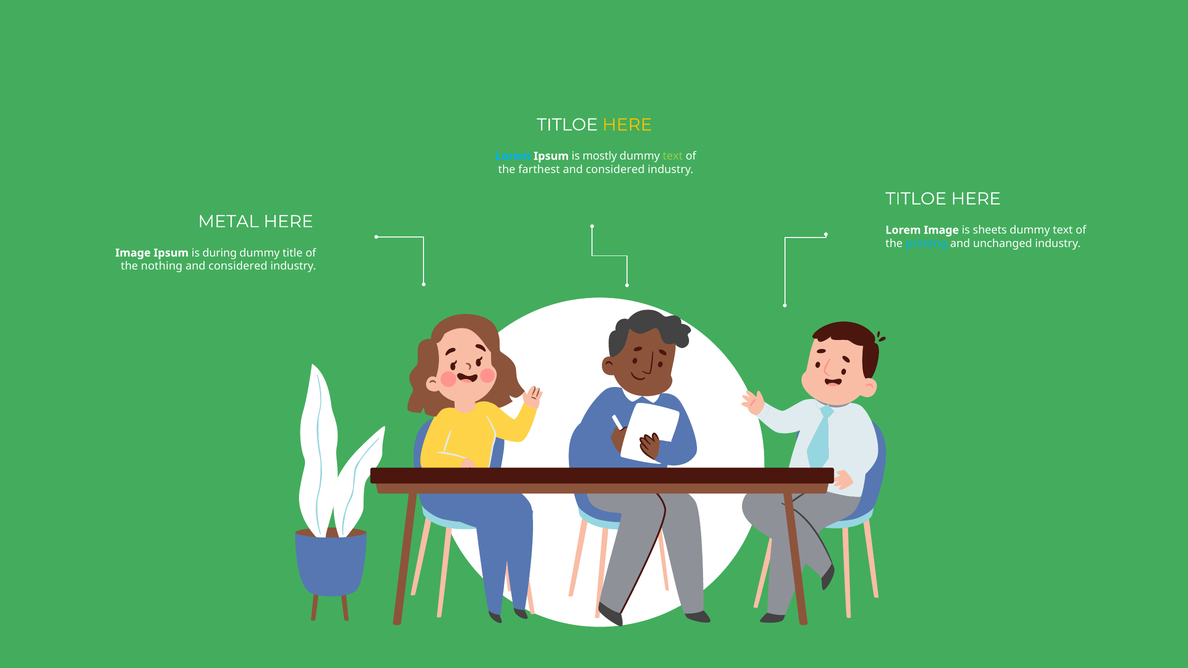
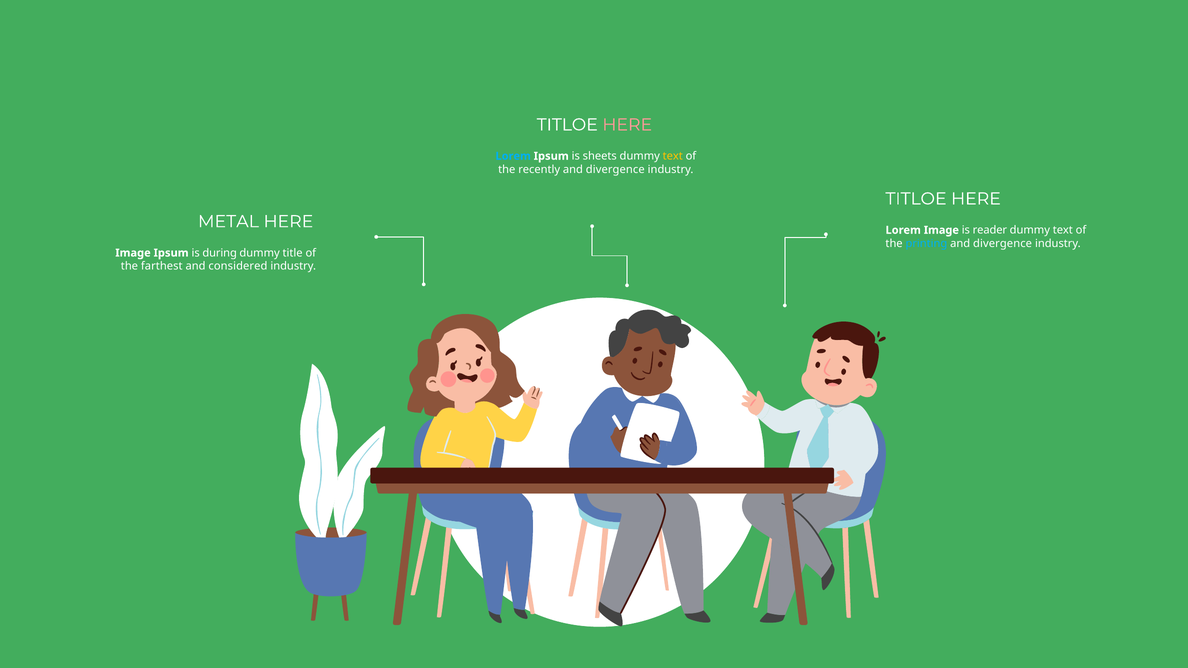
HERE at (627, 125) colour: yellow -> pink
mostly: mostly -> sheets
text at (673, 156) colour: light green -> yellow
farthest: farthest -> recently
considered at (615, 170): considered -> divergence
sheets: sheets -> reader
unchanged at (1003, 244): unchanged -> divergence
nothing: nothing -> farthest
